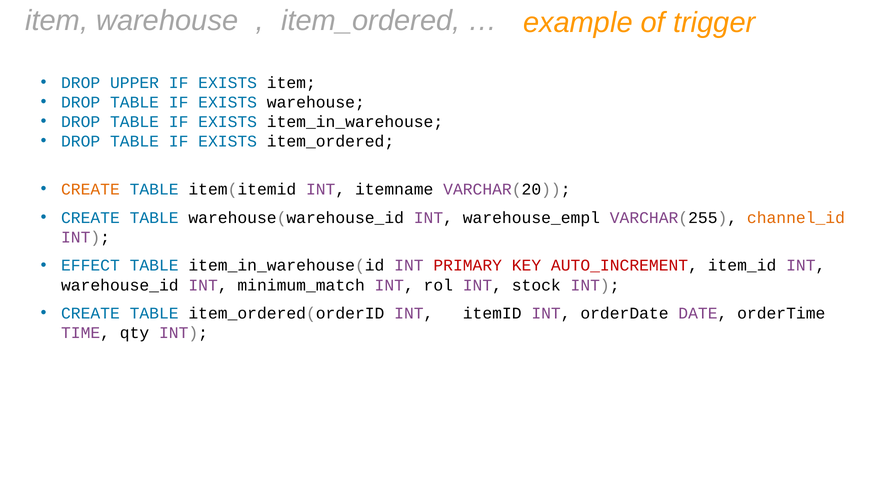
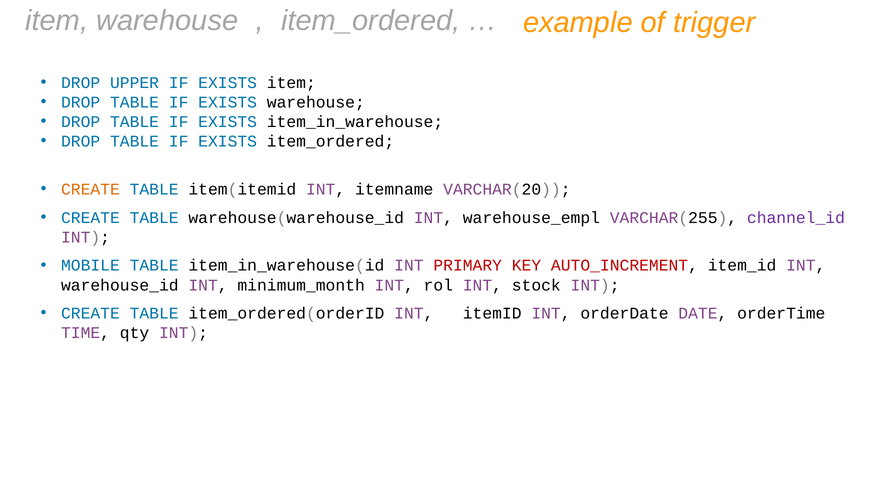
channel_id colour: orange -> purple
EFFECT: EFFECT -> MOBILE
minimum_match: minimum_match -> minimum_month
